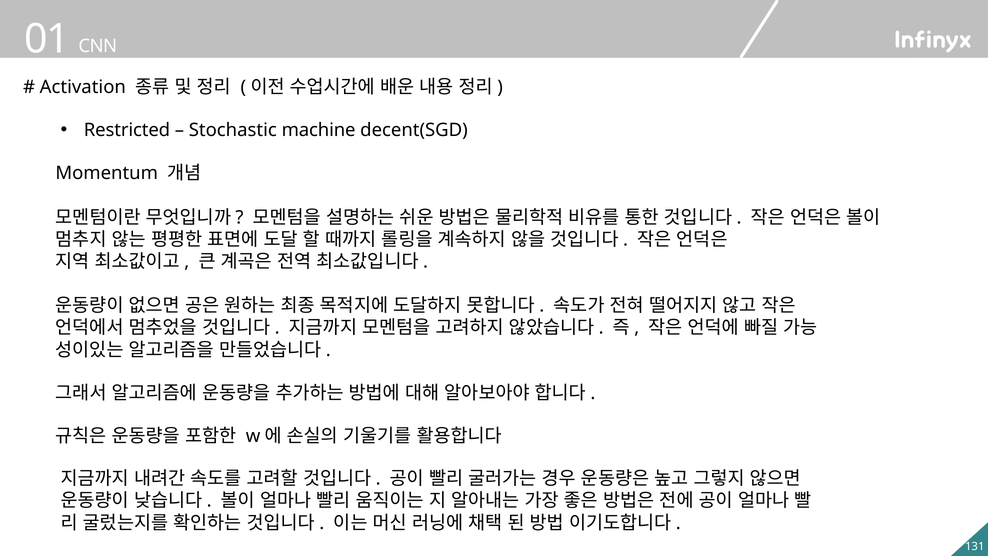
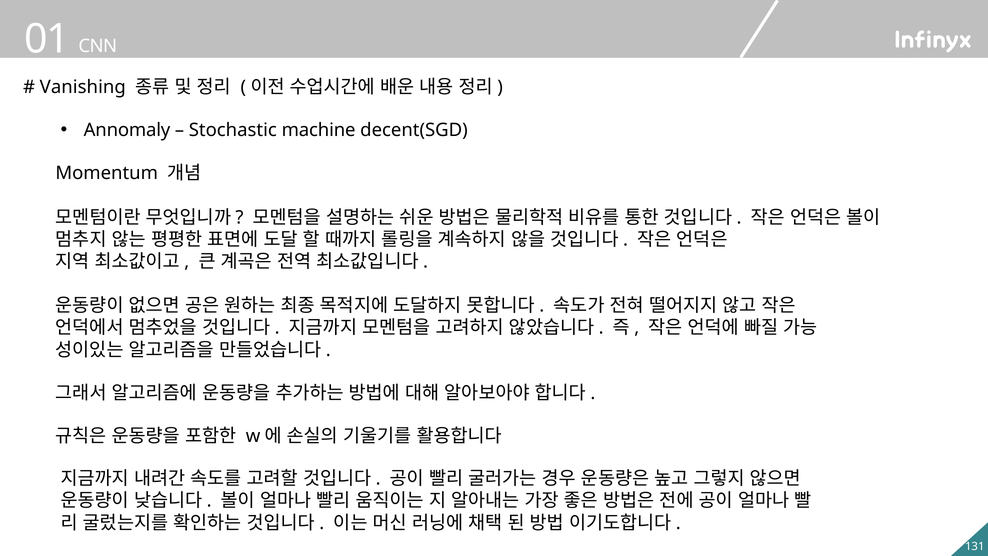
Activation: Activation -> Vanishing
Restricted: Restricted -> Annomaly
